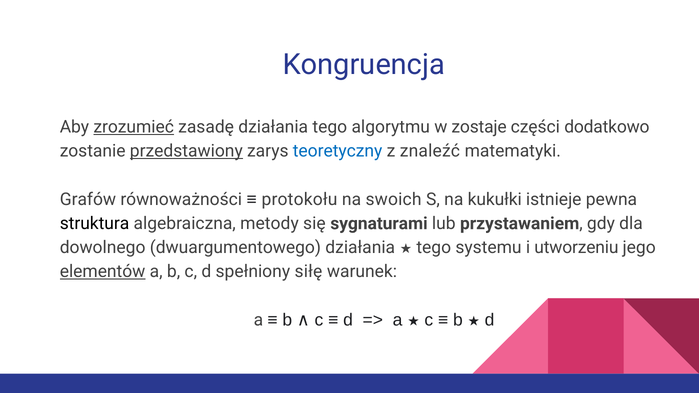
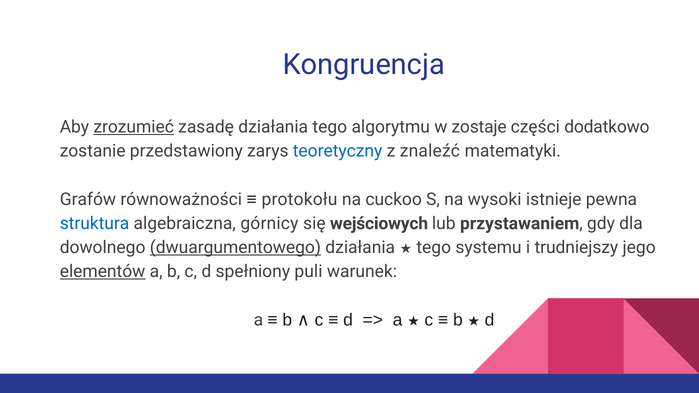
przedstawiony underline: present -> none
swoich: swoich -> cuckoo
kukułki: kukułki -> wysoki
struktura colour: black -> blue
metody: metody -> górnicy
sygnaturami: sygnaturami -> wejściowych
dwuargumentowego underline: none -> present
utworzeniu: utworzeniu -> trudniejszy
siłę: siłę -> puli
